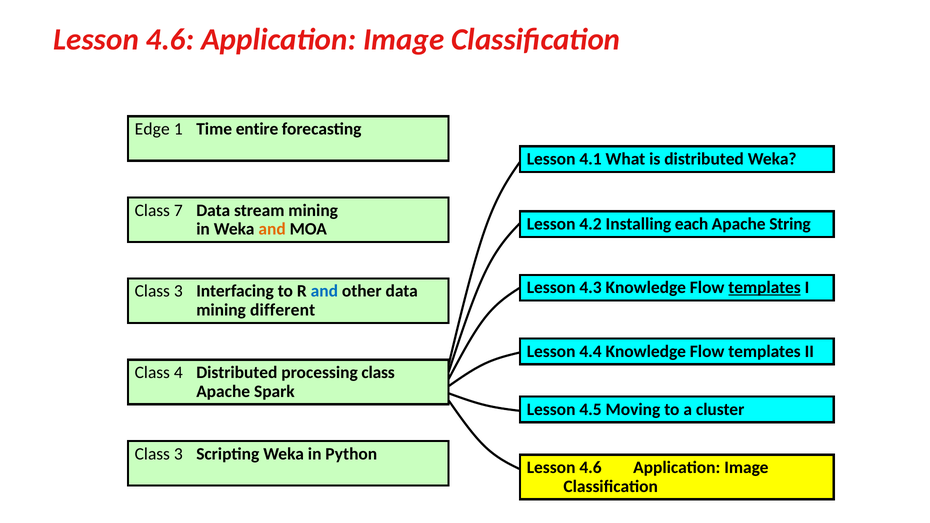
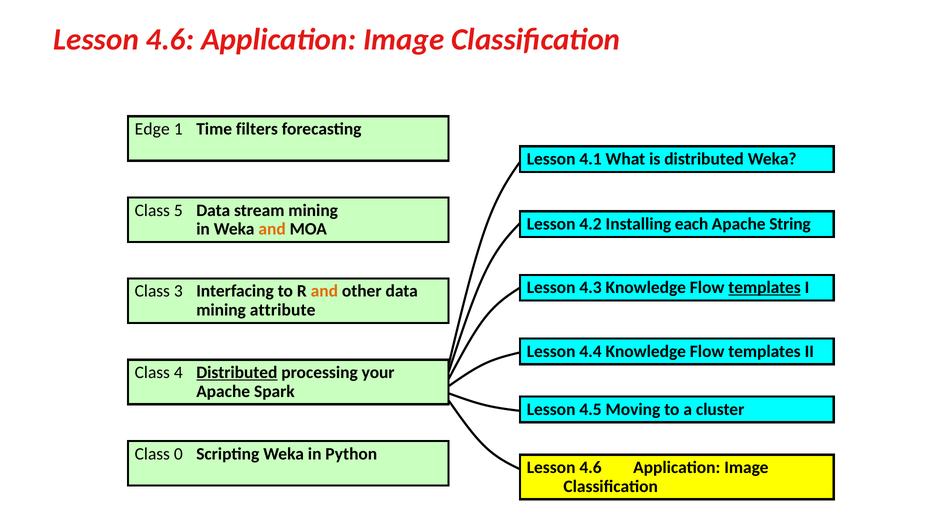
entire: entire -> filters
7: 7 -> 5
and at (324, 291) colour: blue -> orange
different: different -> attribute
Distributed at (237, 373) underline: none -> present
processing class: class -> your
3 at (178, 454): 3 -> 0
